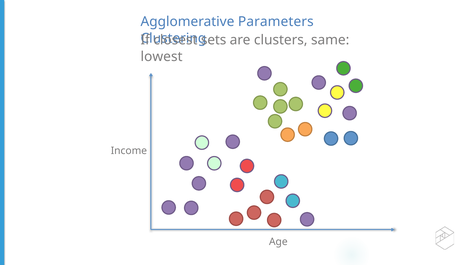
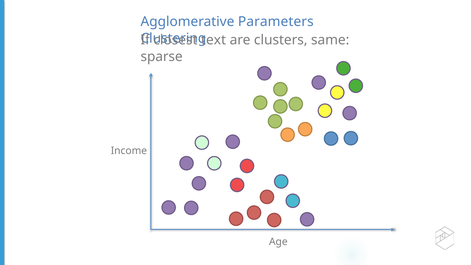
sets: sets -> text
lowest: lowest -> sparse
